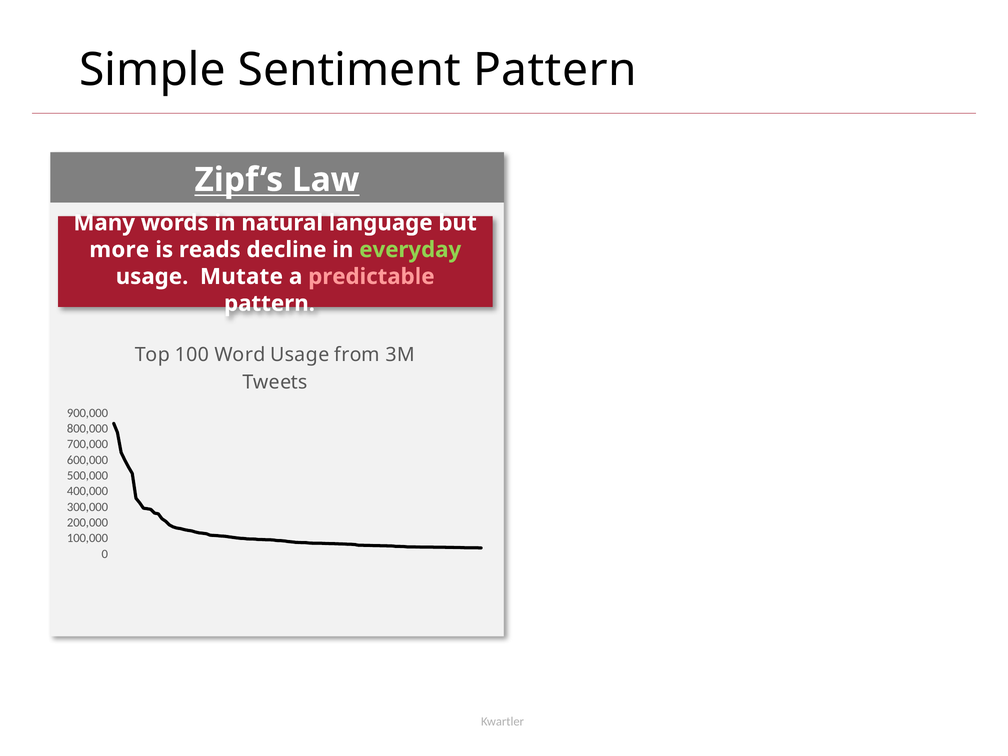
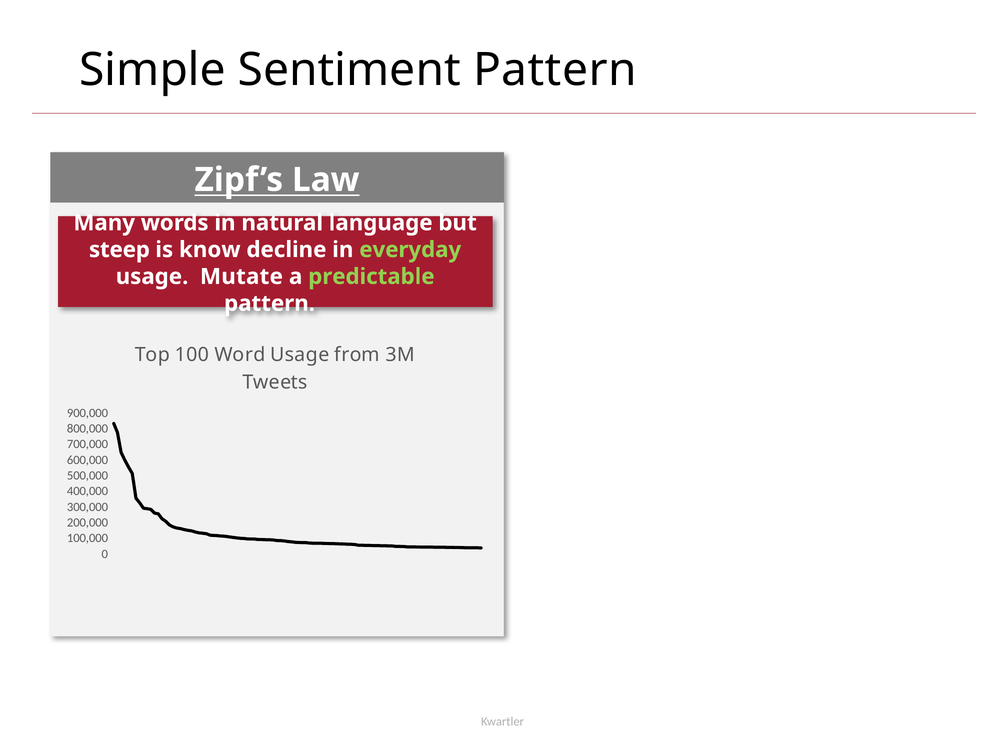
more: more -> steep
reads: reads -> know
predictable colour: pink -> light green
